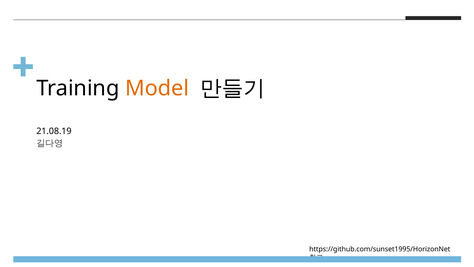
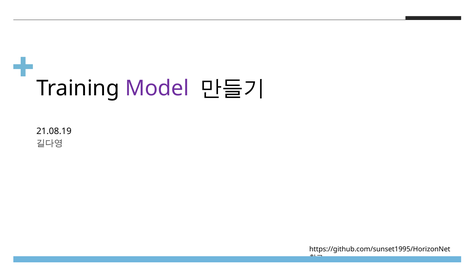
Model colour: orange -> purple
